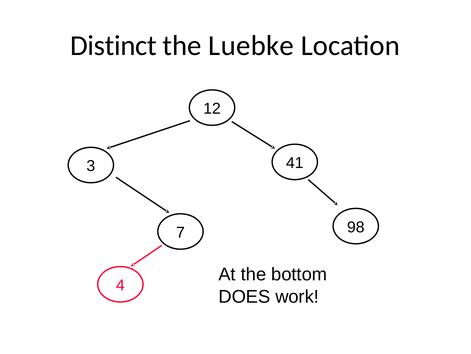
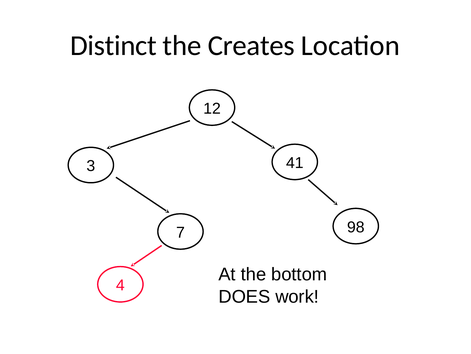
Luebke: Luebke -> Creates
